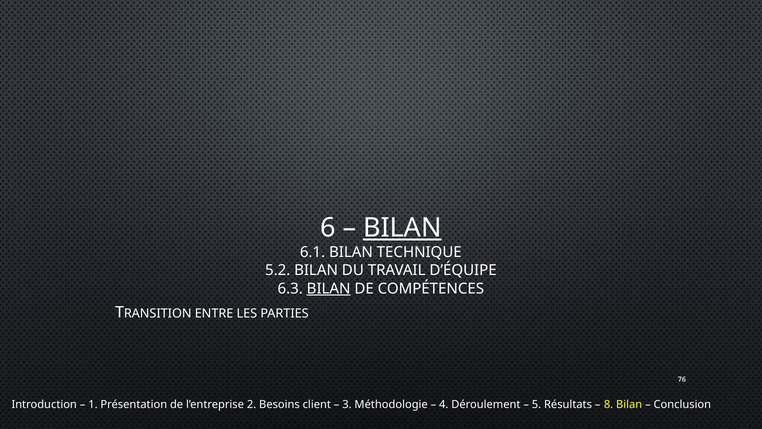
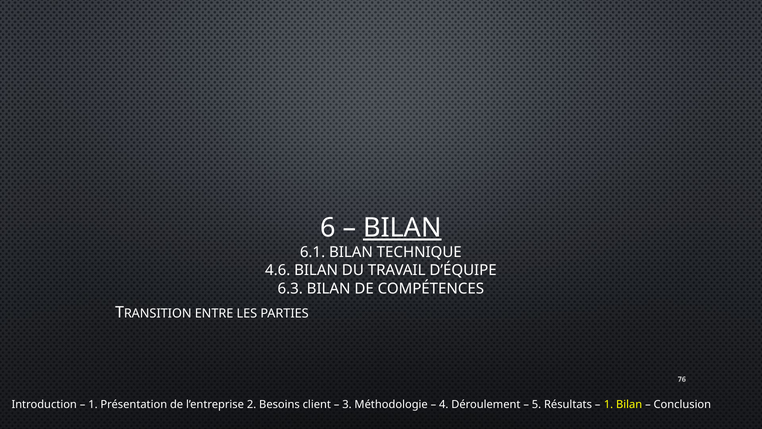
5.2: 5.2 -> 4.6
BILAN at (329, 288) underline: present -> none
8 at (609, 404): 8 -> 1
